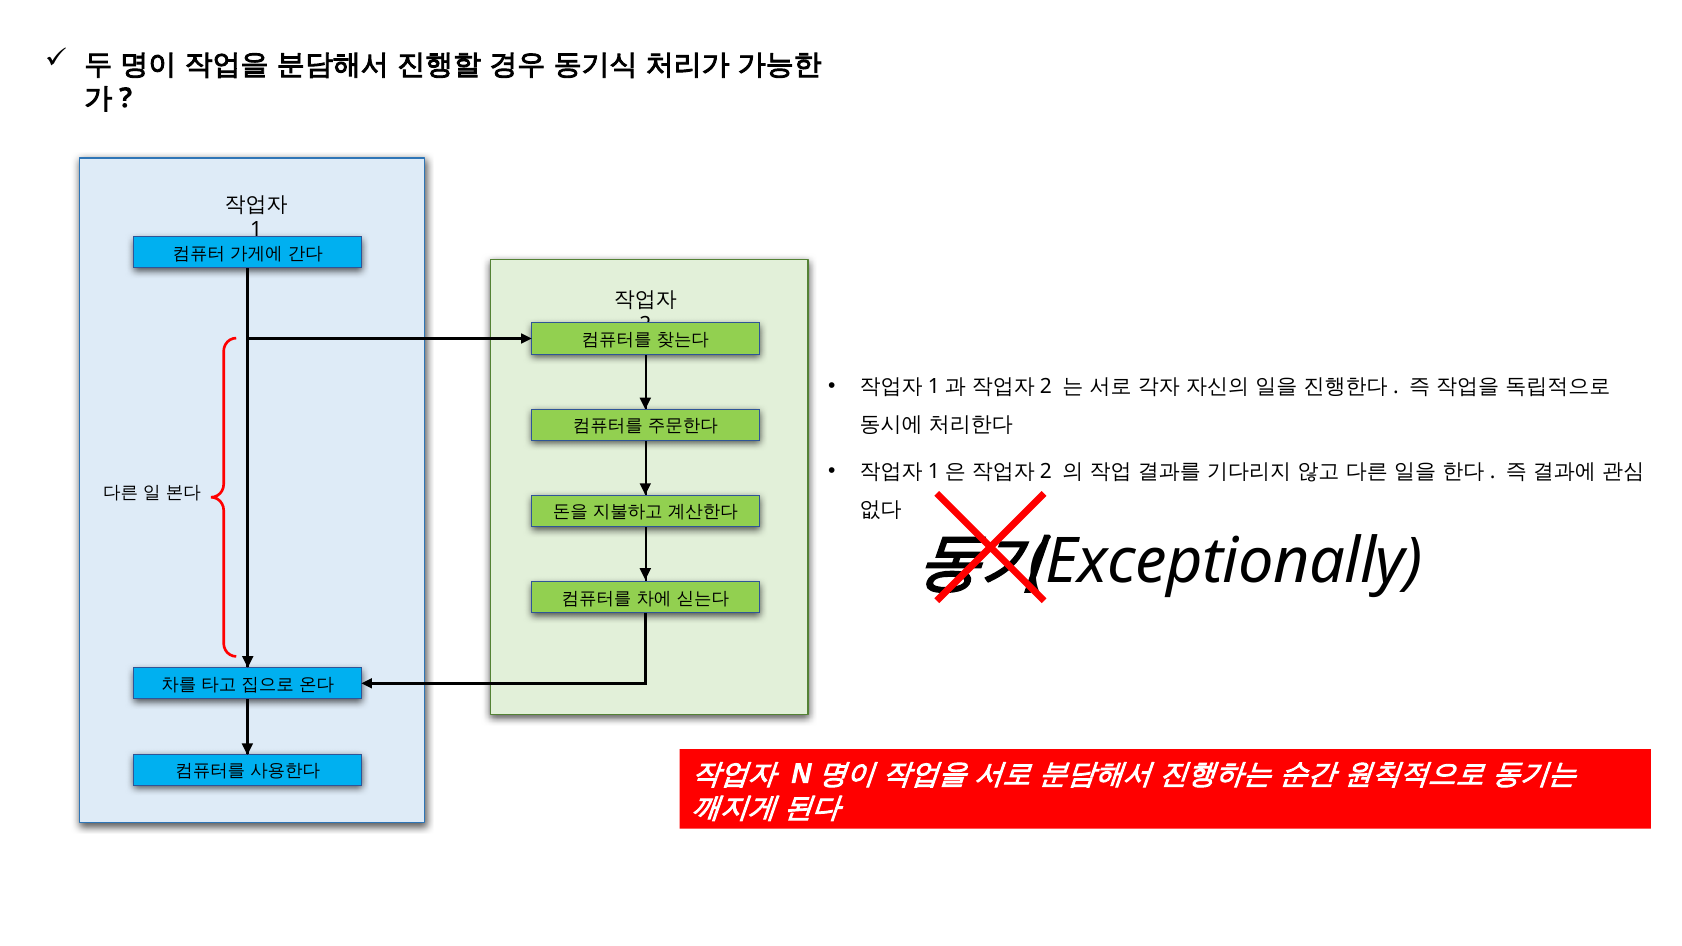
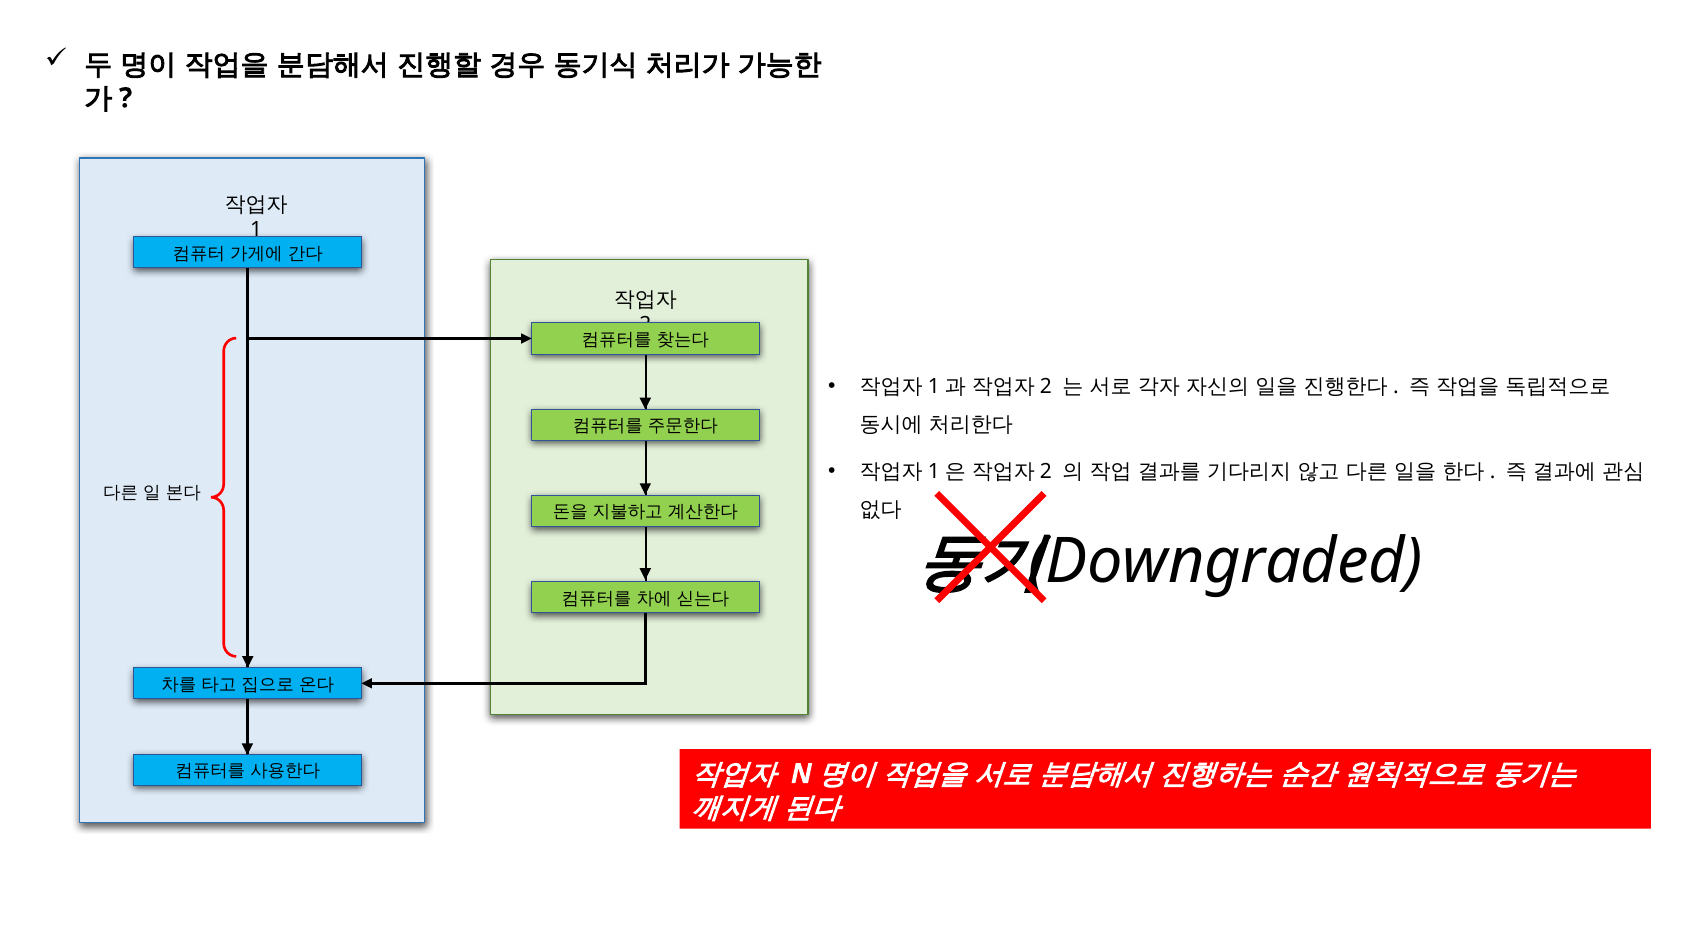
Exceptionally: Exceptionally -> Downgraded
